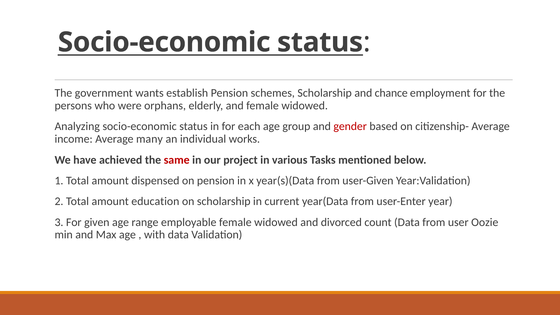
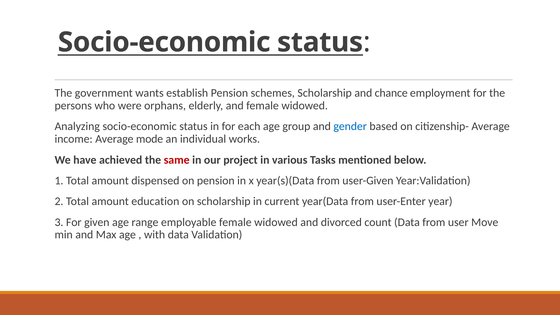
gender colour: red -> blue
many: many -> mode
Oozie: Oozie -> Move
